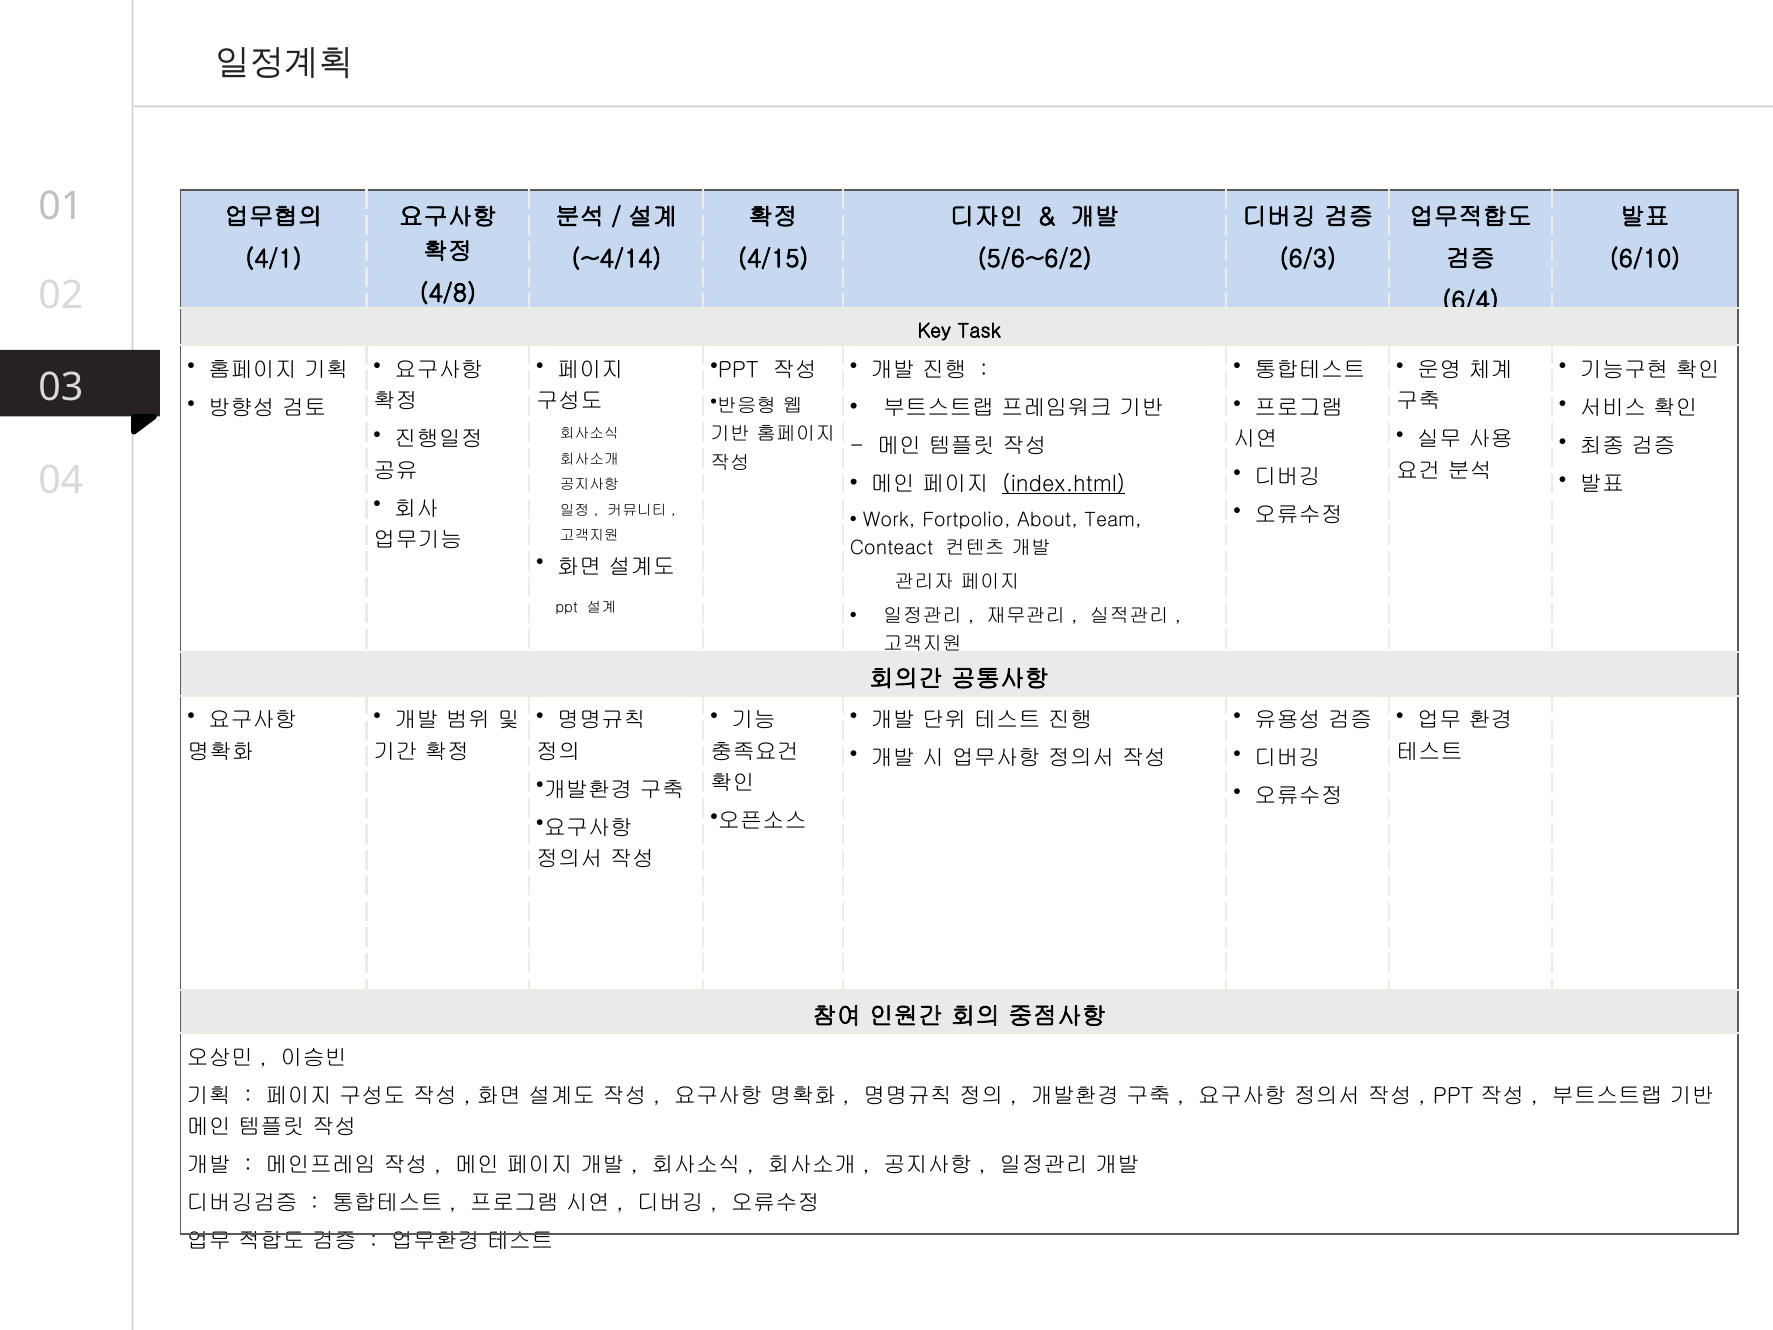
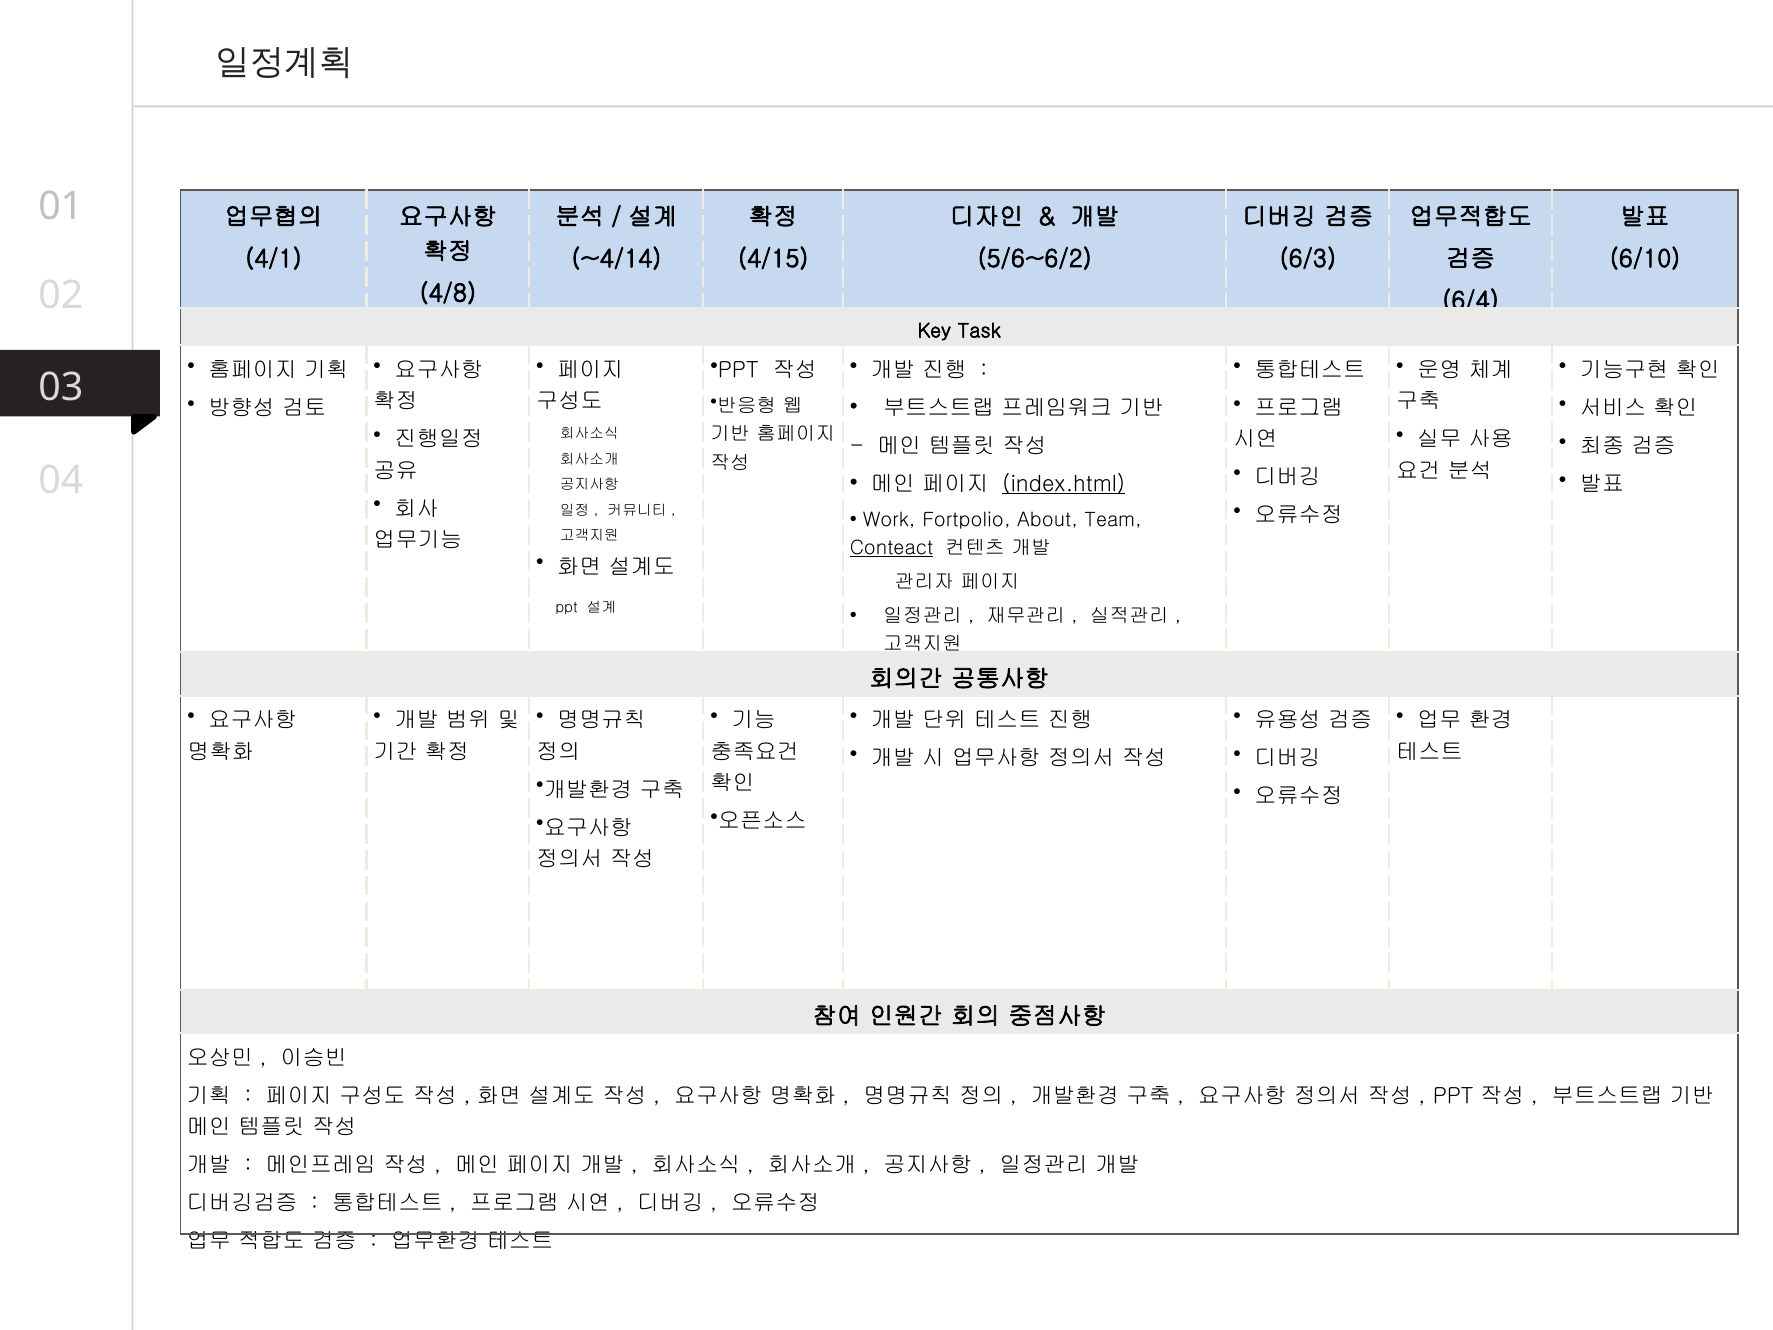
Conteact underline: none -> present
